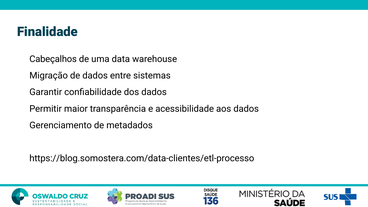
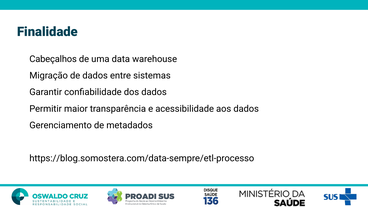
https://blog.somostera.com/data-clientes/etl-processo: https://blog.somostera.com/data-clientes/etl-processo -> https://blog.somostera.com/data-sempre/etl-processo
